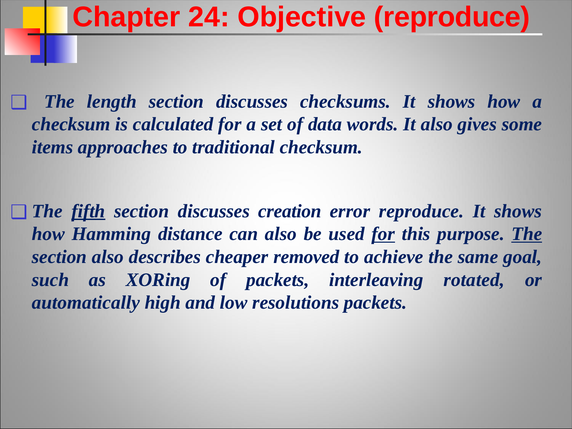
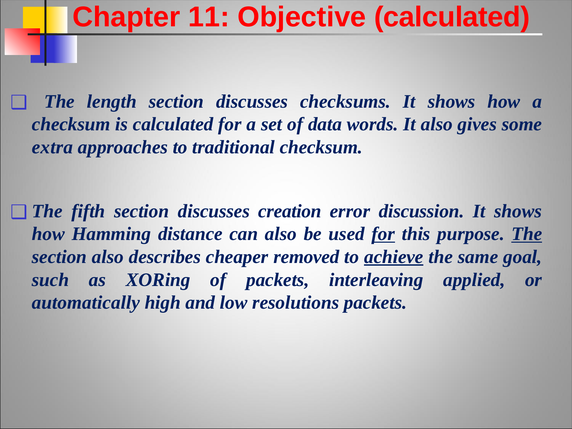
24: 24 -> 11
Objective reproduce: reproduce -> calculated
items: items -> extra
fifth underline: present -> none
error reproduce: reproduce -> discussion
achieve underline: none -> present
rotated: rotated -> applied
